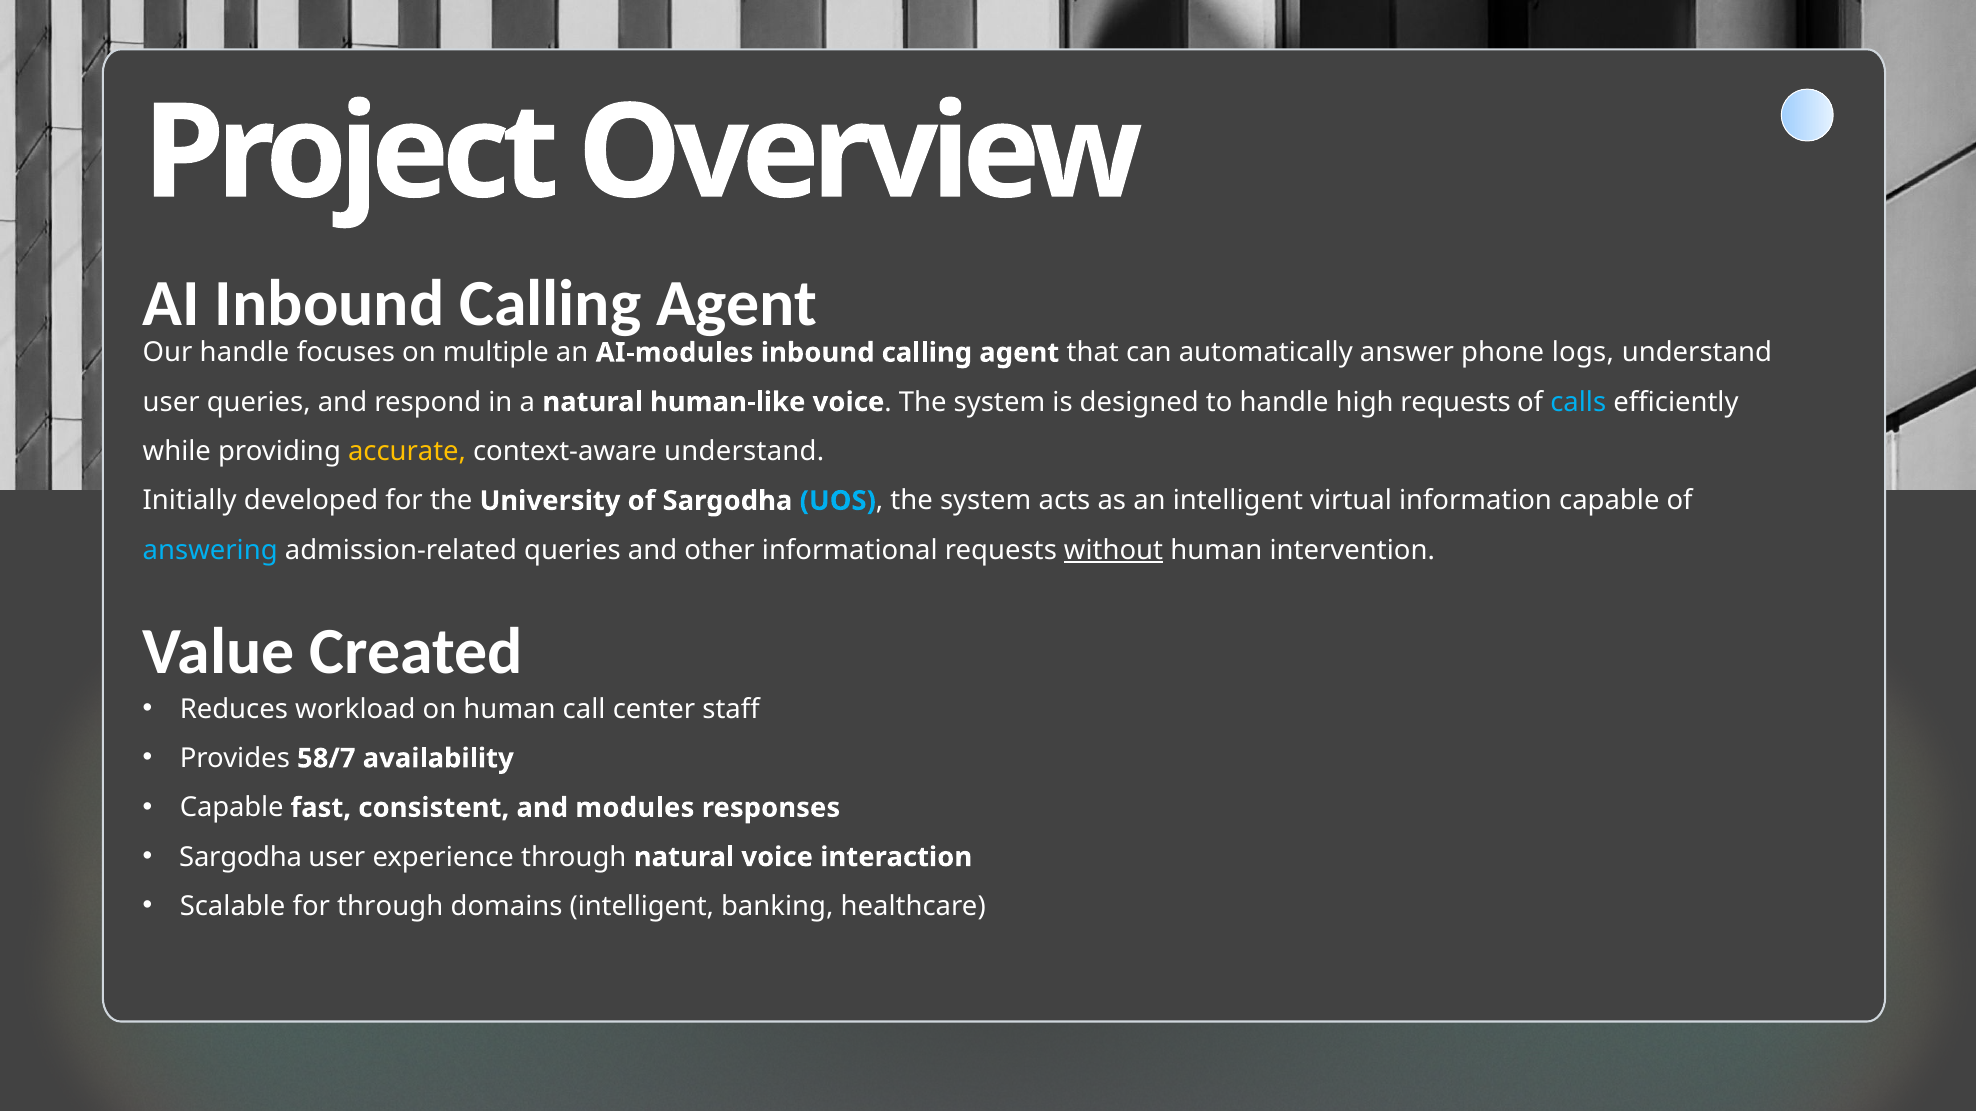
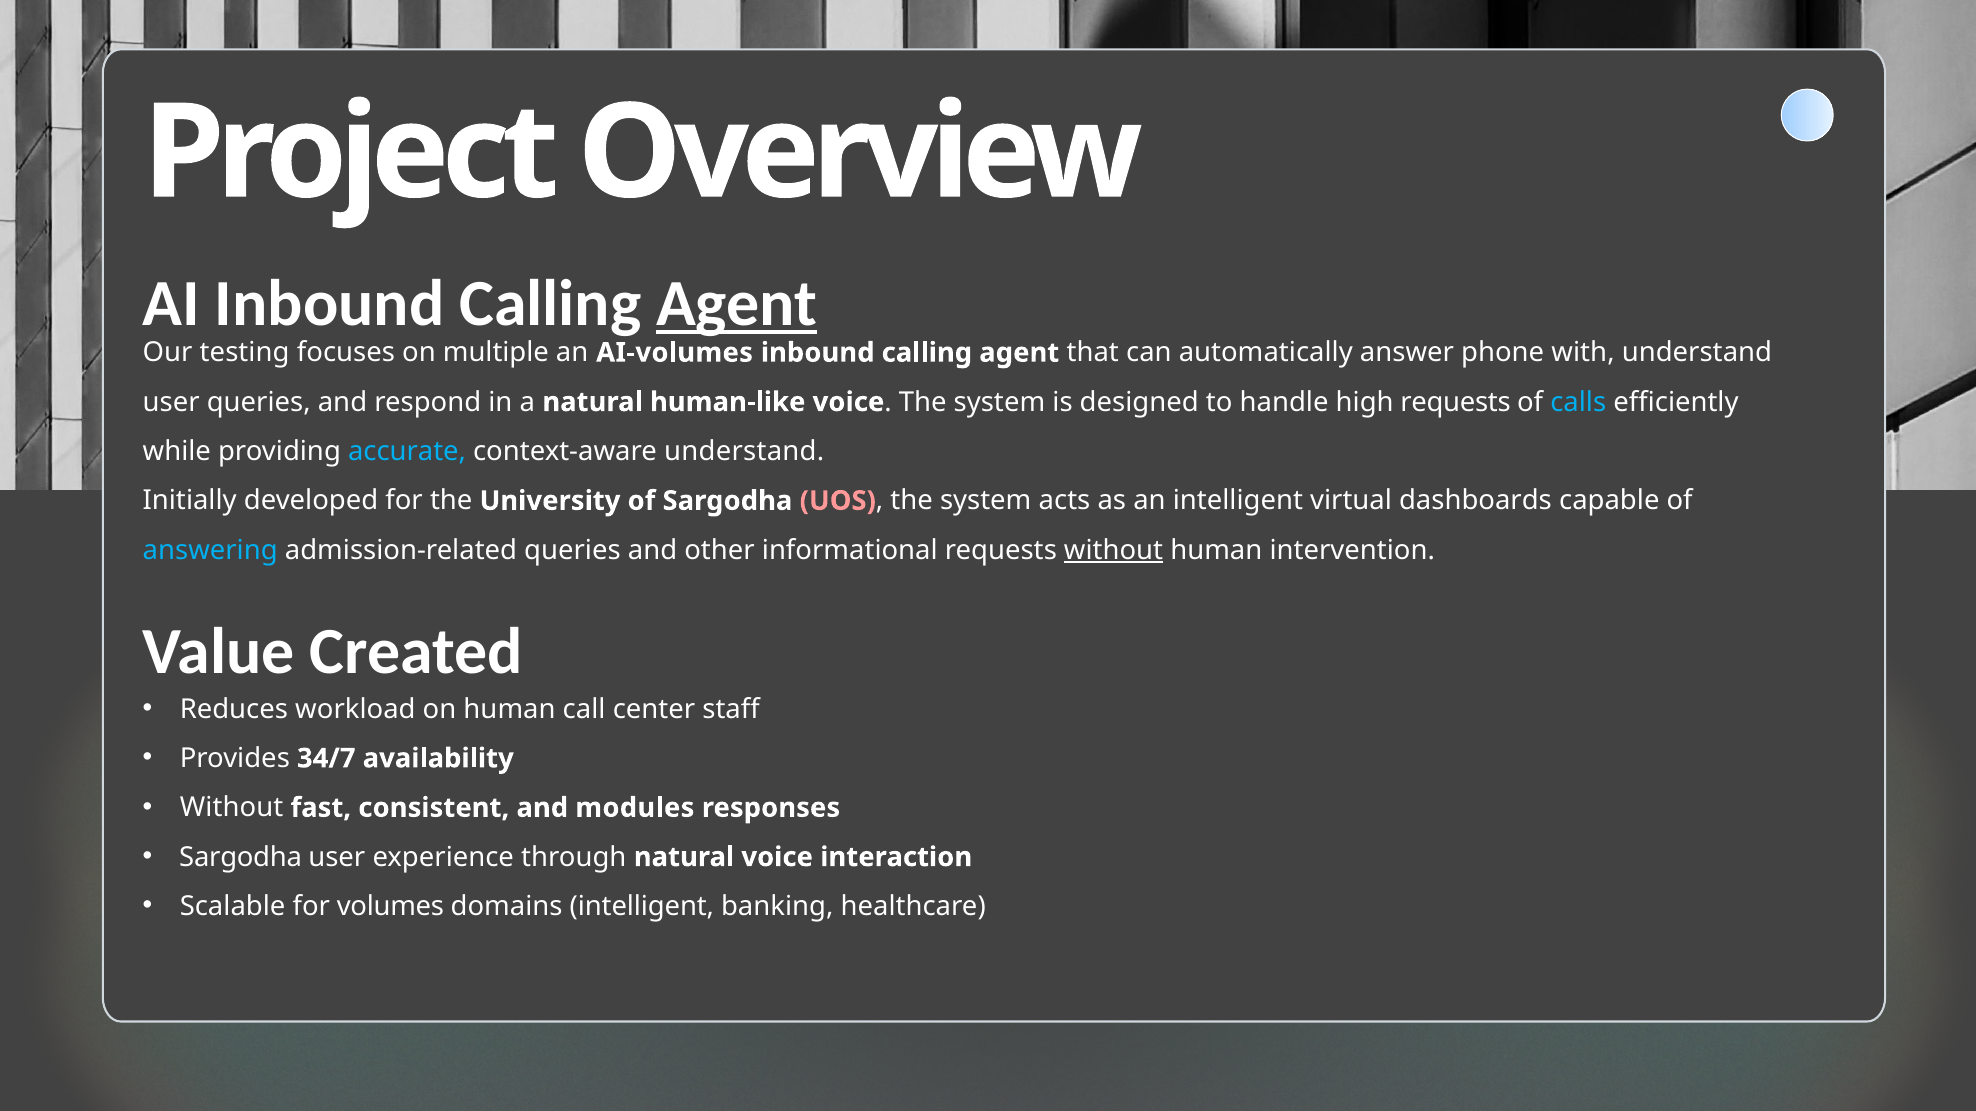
Agent at (737, 304) underline: none -> present
Our handle: handle -> testing
AI-modules: AI-modules -> AI-volumes
logs: logs -> with
accurate colour: yellow -> light blue
UOS colour: light blue -> pink
information: information -> dashboards
58/7: 58/7 -> 34/7
Capable at (232, 808): Capable -> Without
for through: through -> volumes
